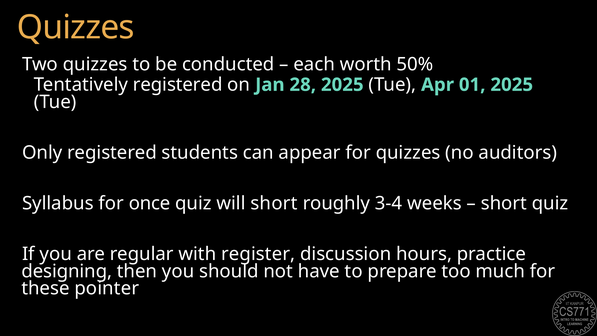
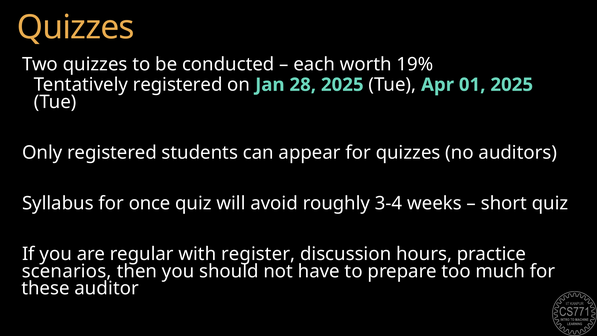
50%: 50% -> 19%
will short: short -> avoid
designing: designing -> scenarios
pointer: pointer -> auditor
